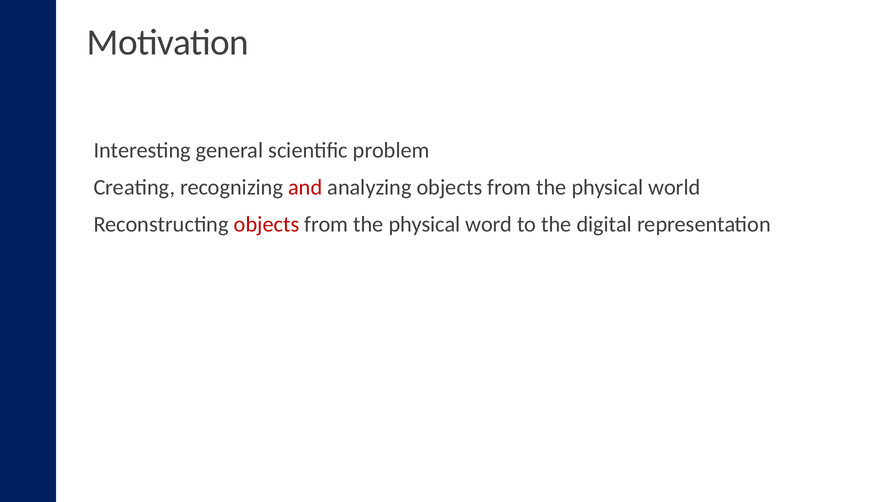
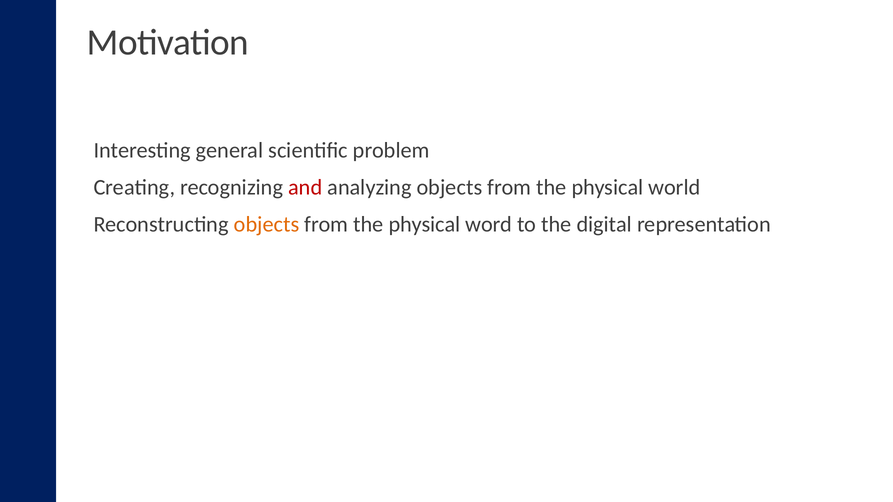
objects at (267, 225) colour: red -> orange
